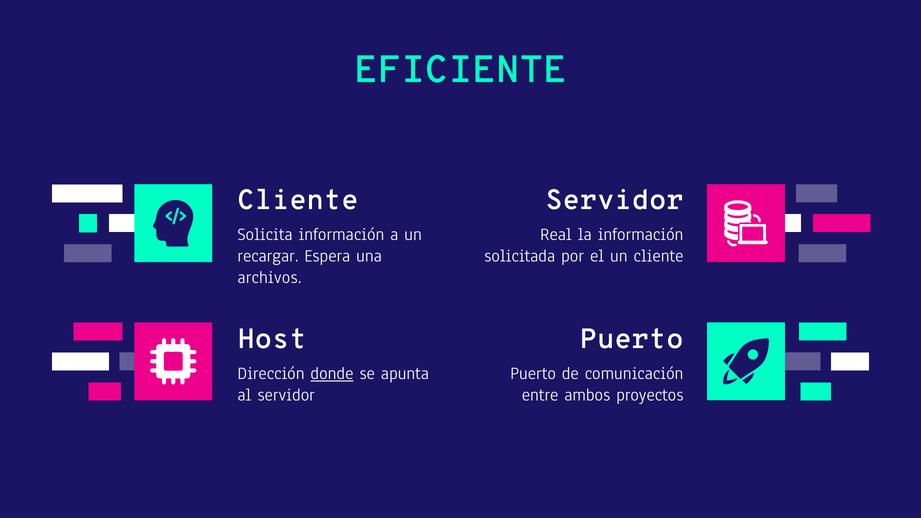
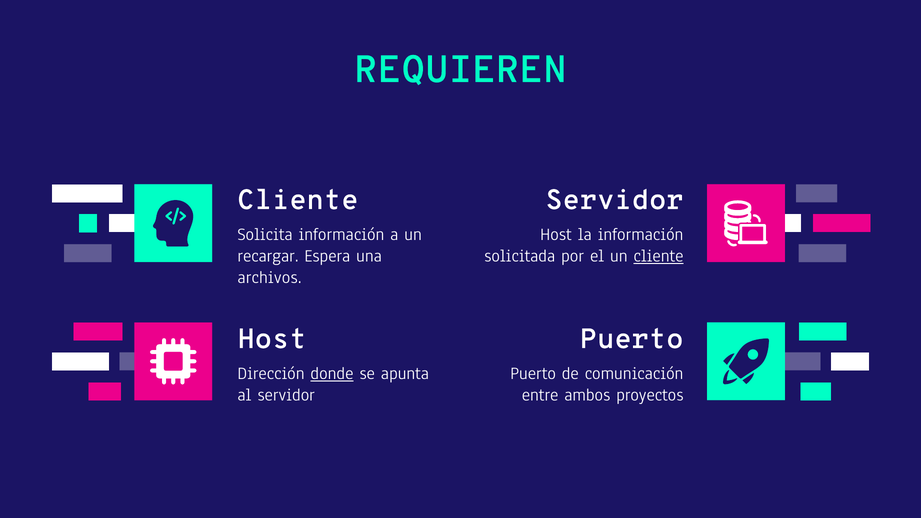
EFICIENTE: EFICIENTE -> REQUIEREN
Real at (556, 234): Real -> Host
cliente at (658, 256) underline: none -> present
